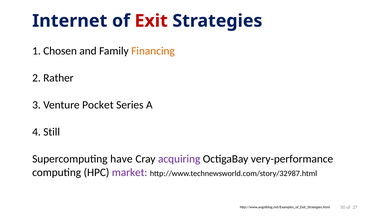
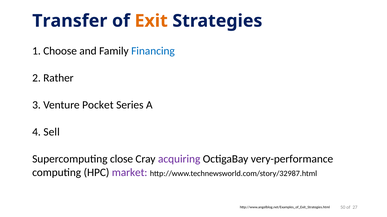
Internet: Internet -> Transfer
Exit colour: red -> orange
Chosen: Chosen -> Choose
Financing colour: orange -> blue
Still: Still -> Sell
have: have -> close
